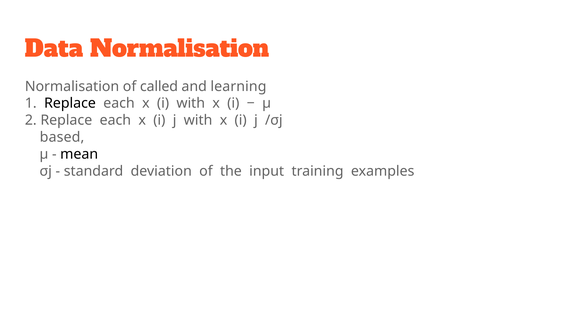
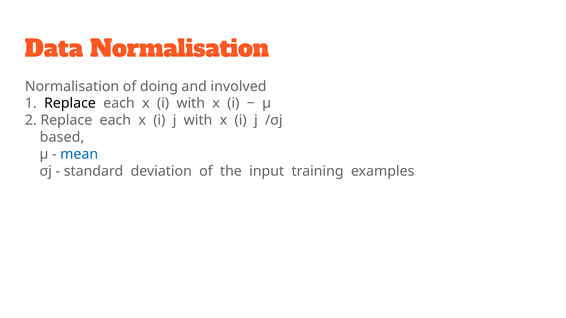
called: called -> doing
learning: learning -> involved
mean colour: black -> blue
